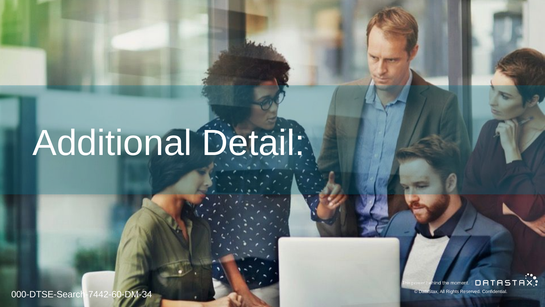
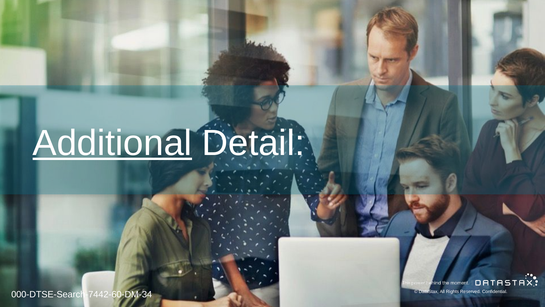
Additional underline: none -> present
